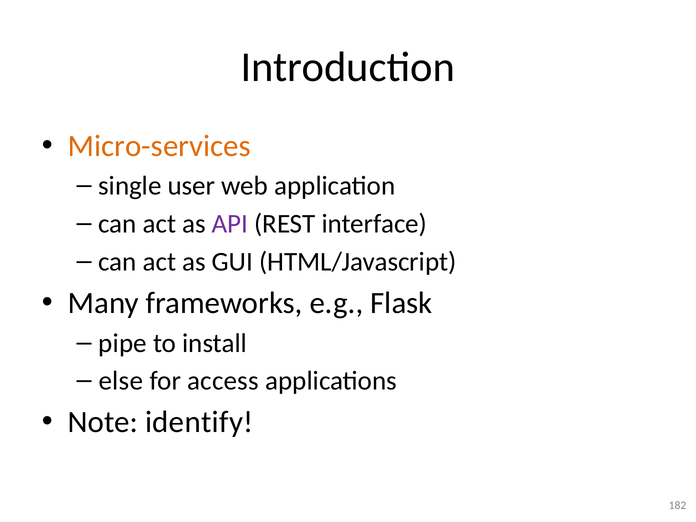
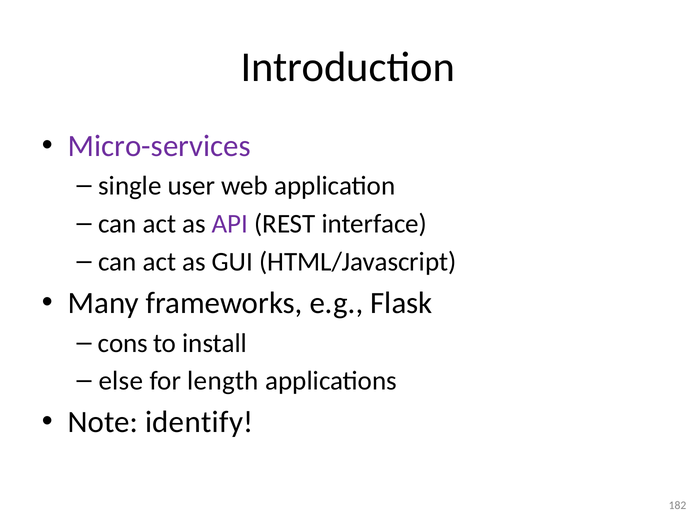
Micro-services colour: orange -> purple
pipe: pipe -> cons
access: access -> length
